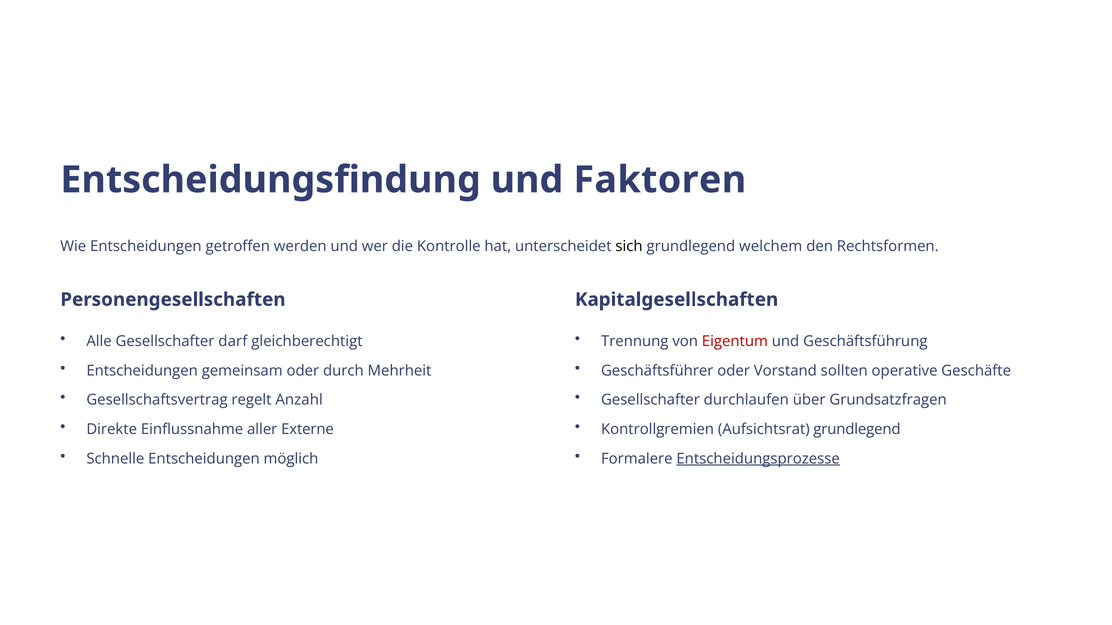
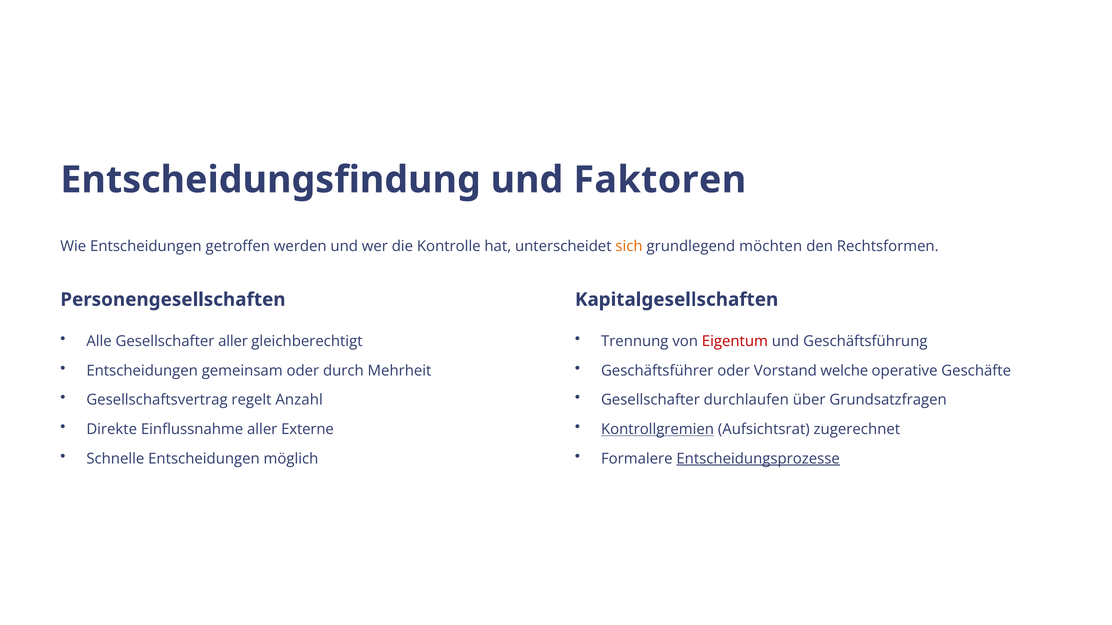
sich colour: black -> orange
welchem: welchem -> möchten
Gesellschafter darf: darf -> aller
sollten: sollten -> welche
Kontrollgremien underline: none -> present
Aufsichtsrat grundlegend: grundlegend -> zugerechnet
